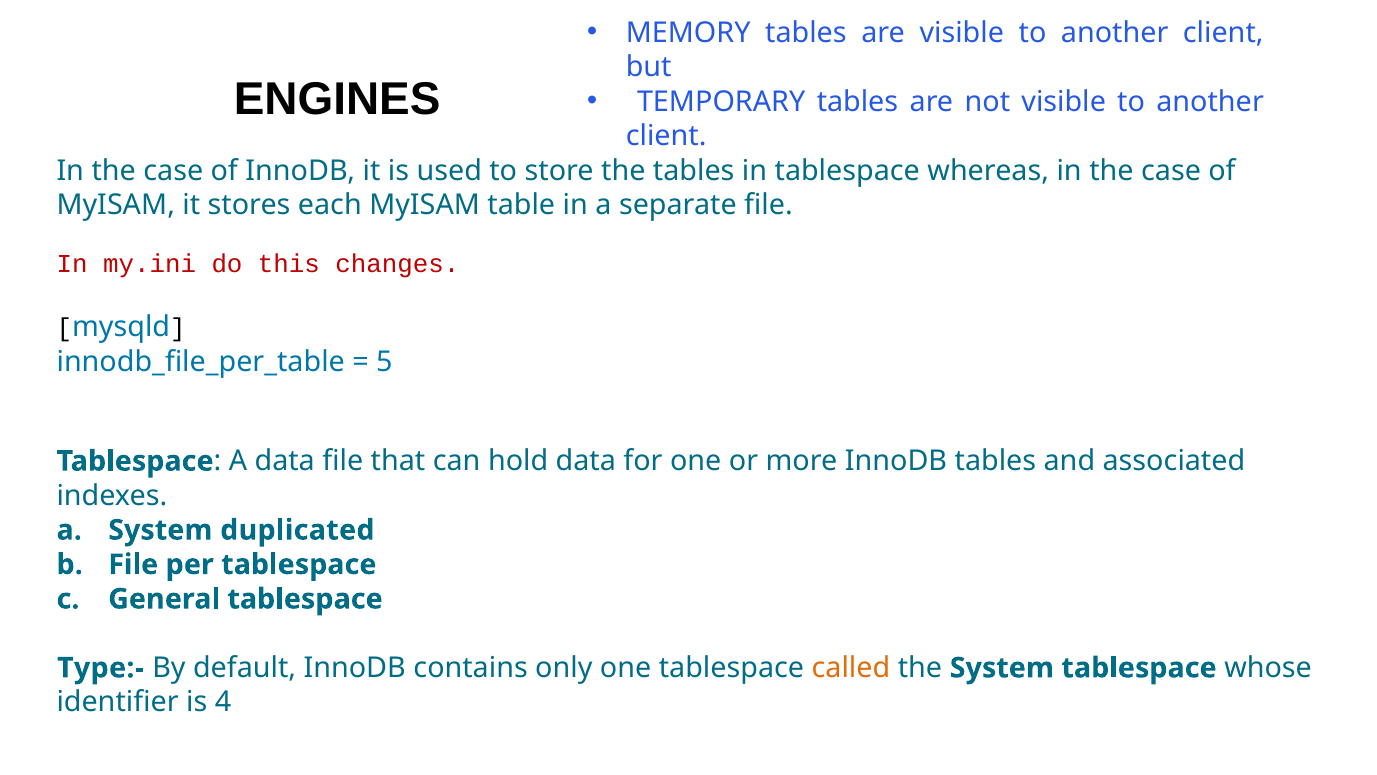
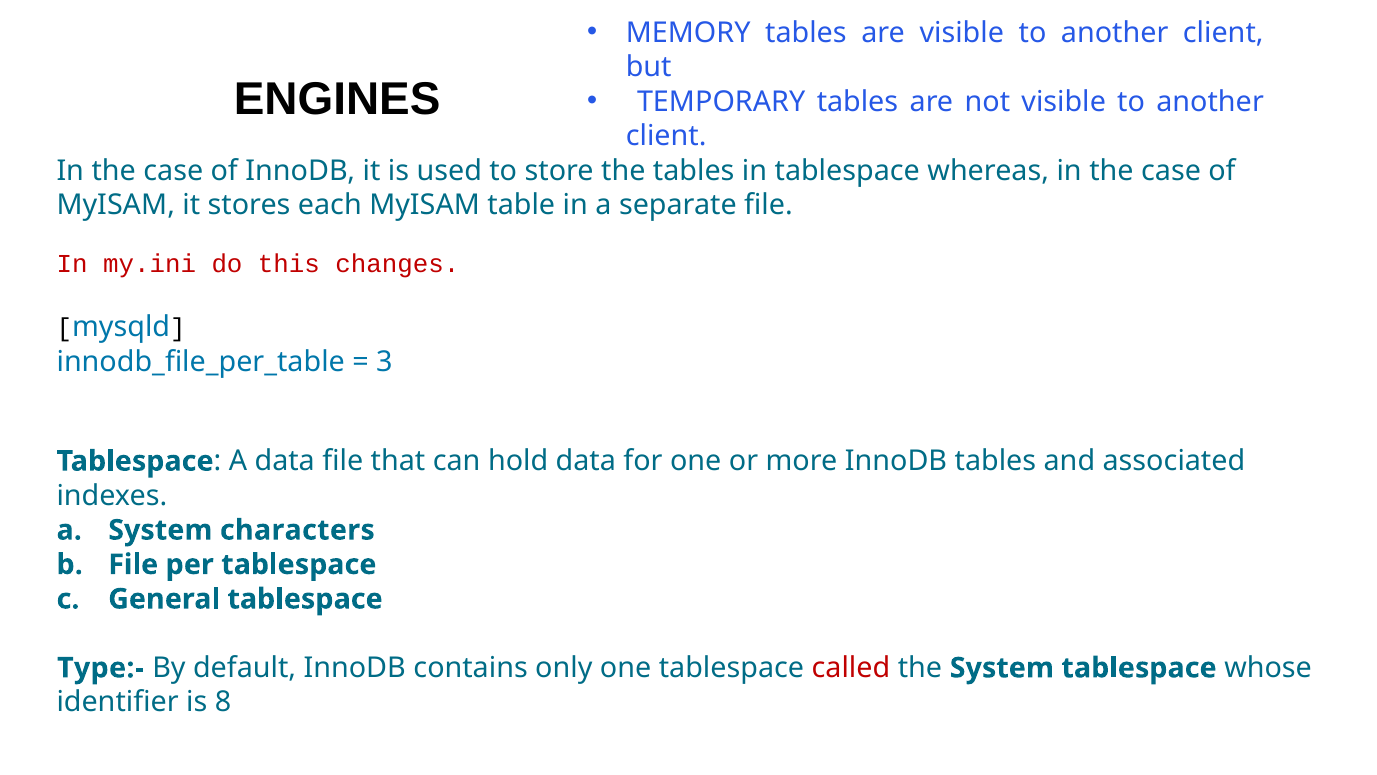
5: 5 -> 3
duplicated: duplicated -> characters
called colour: orange -> red
4: 4 -> 8
